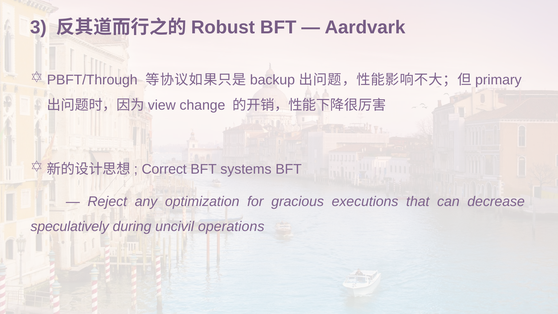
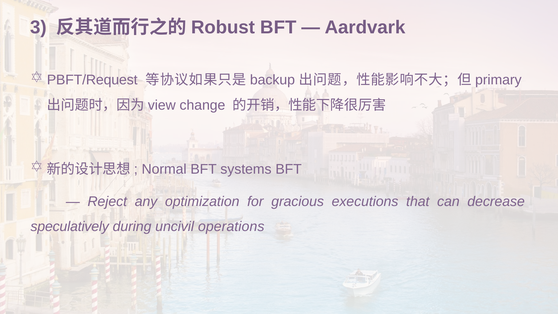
PBFT/Through: PBFT/Through -> PBFT/Request
Correct: Correct -> Normal
